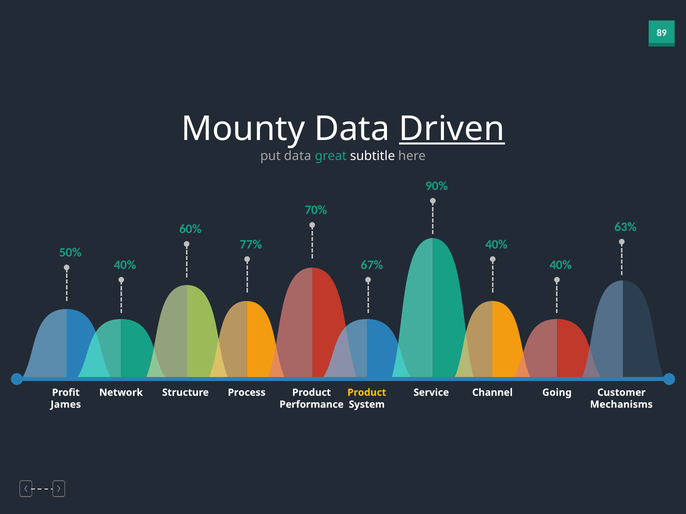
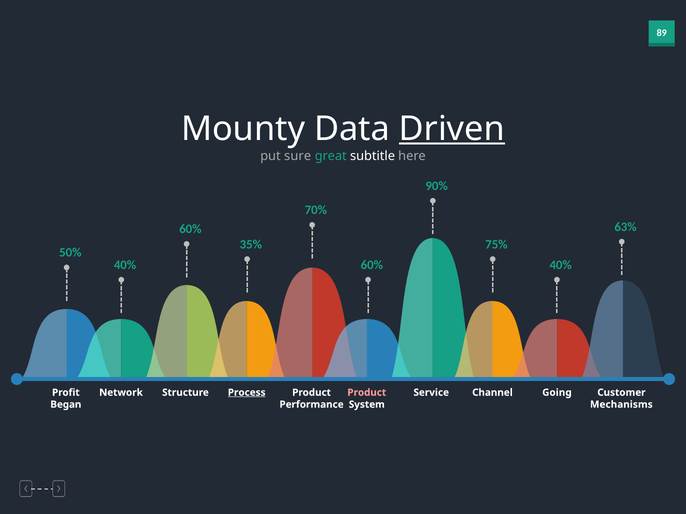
put data: data -> sure
77%: 77% -> 35%
40% at (496, 245): 40% -> 75%
67% at (372, 265): 67% -> 60%
Process underline: none -> present
Product at (367, 393) colour: yellow -> pink
James: James -> Began
